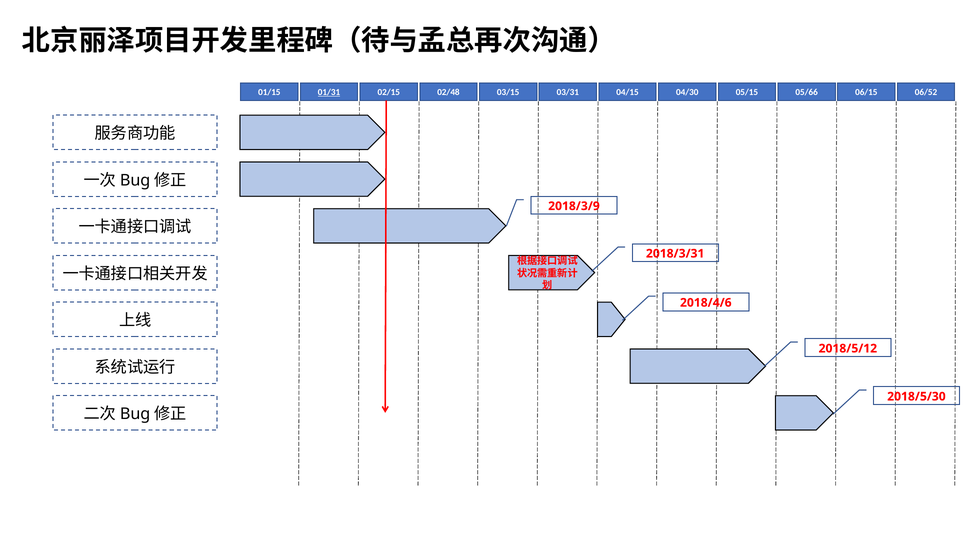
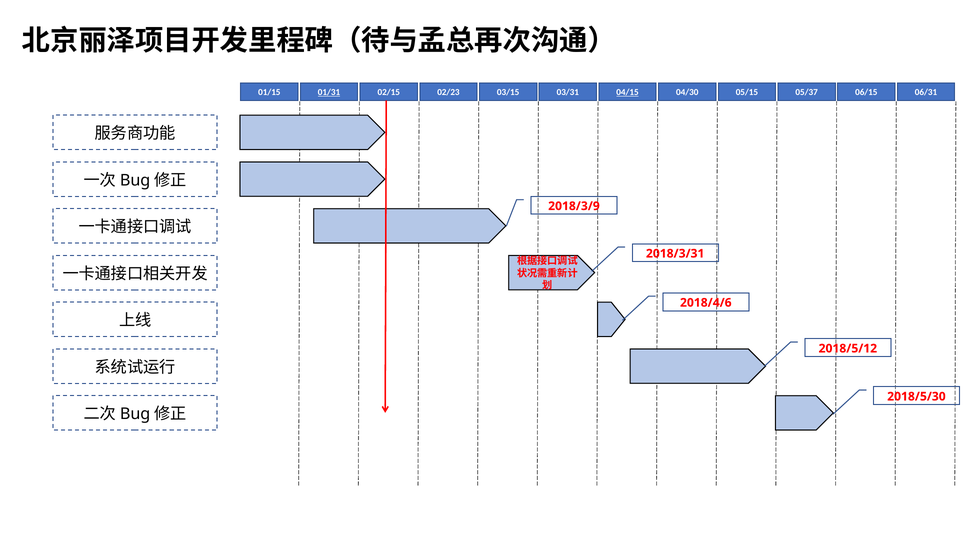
02/48: 02/48 -> 02/23
04/15 underline: none -> present
05/66: 05/66 -> 05/37
06/52: 06/52 -> 06/31
